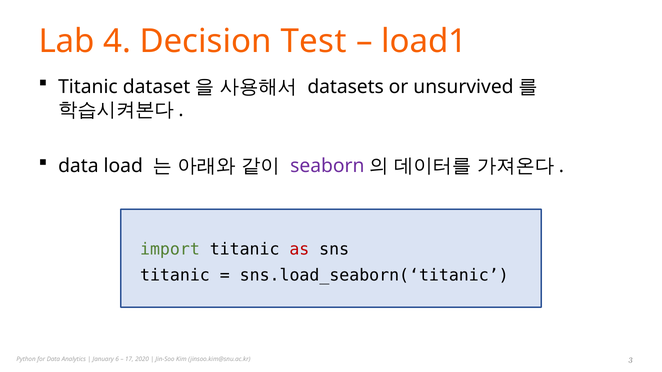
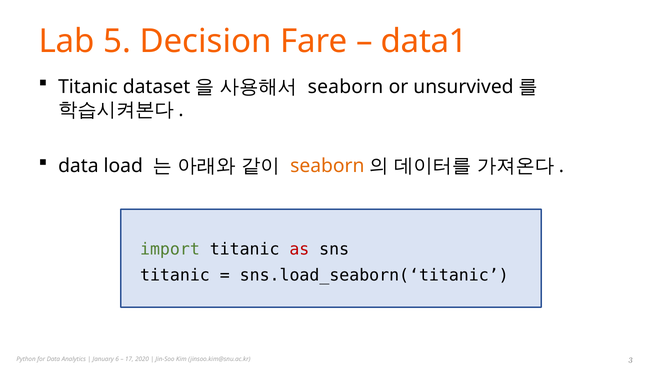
4: 4 -> 5
Test: Test -> Fare
load1: load1 -> data1
datasets at (346, 87): datasets -> seaborn
seaborn at (327, 166) colour: purple -> orange
